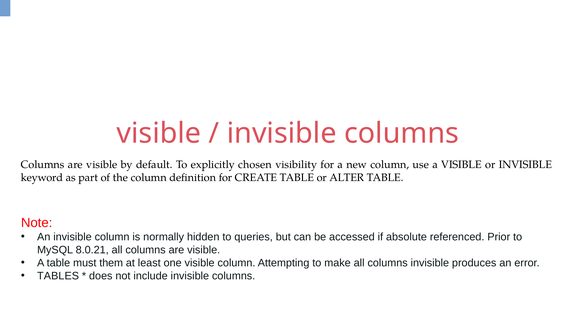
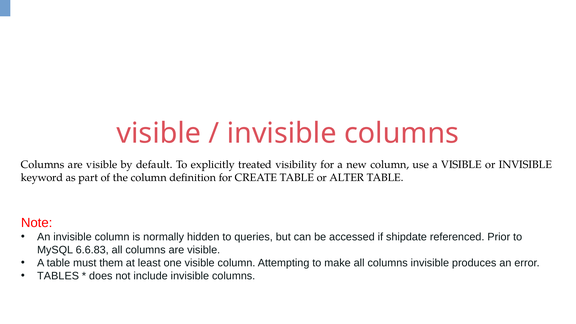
chosen: chosen -> treated
absolute: absolute -> shipdate
8.0.21: 8.0.21 -> 6.6.83
